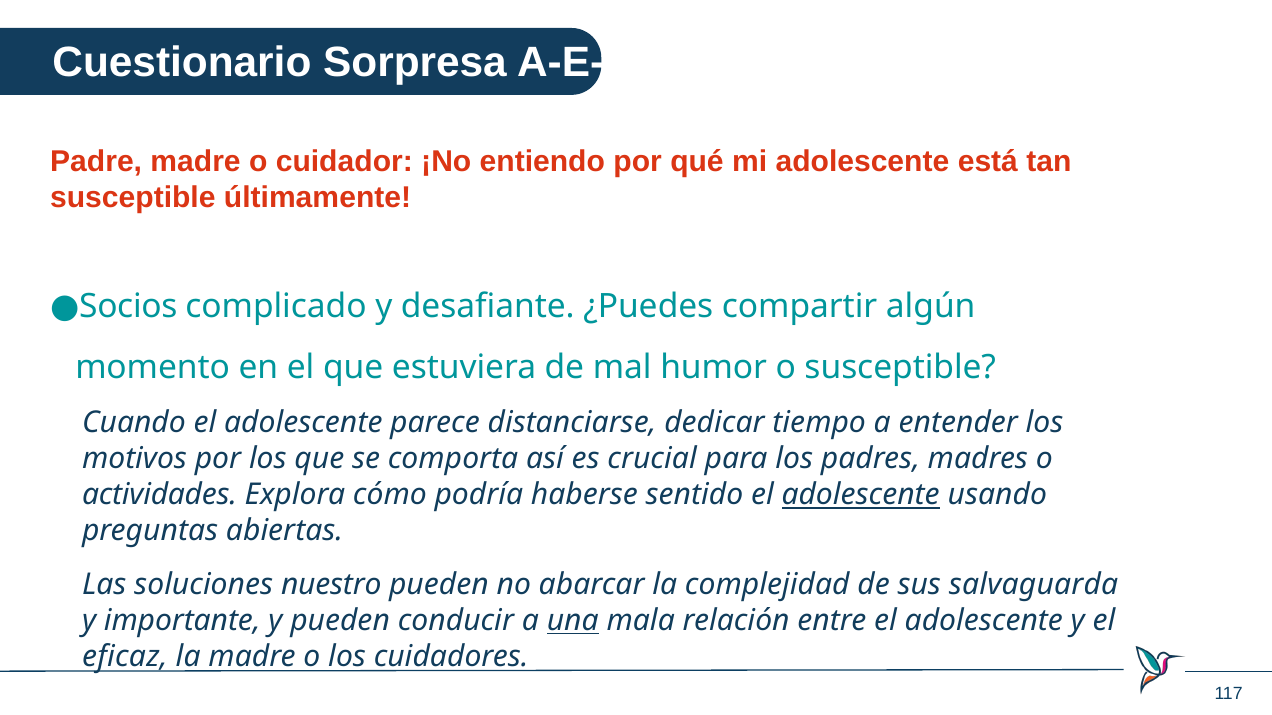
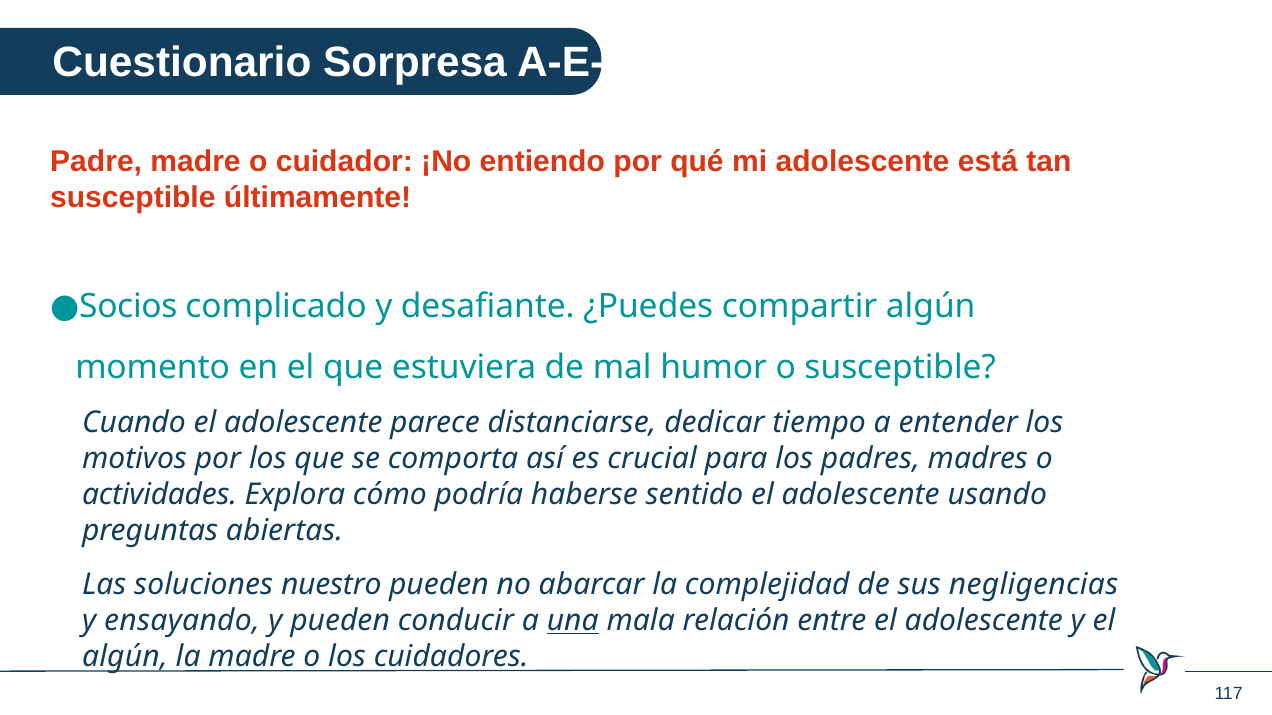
adolescente at (861, 495) underline: present -> none
salvaguarda: salvaguarda -> negligencias
importante: importante -> ensayando
eficaz at (125, 657): eficaz -> algún
